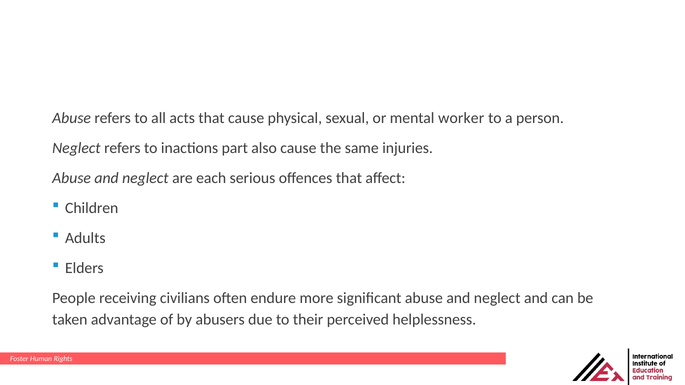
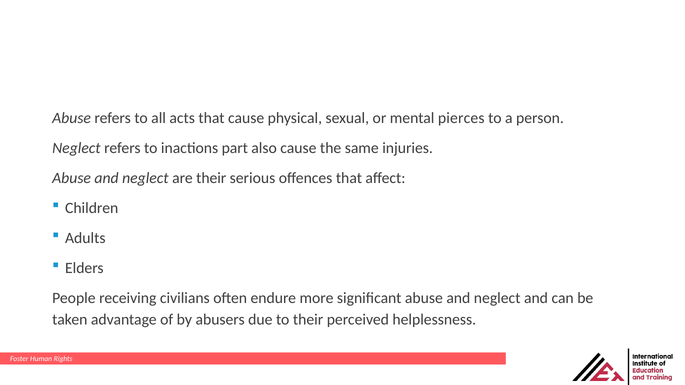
worker: worker -> pierces
are each: each -> their
